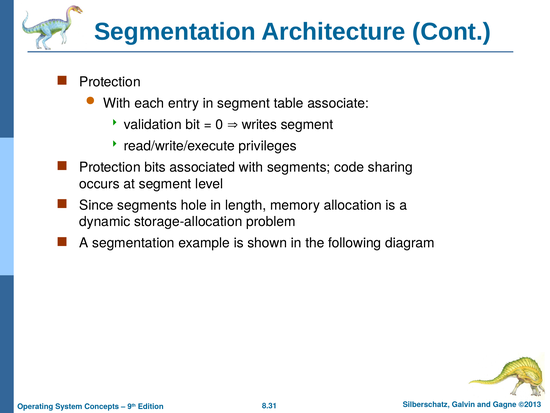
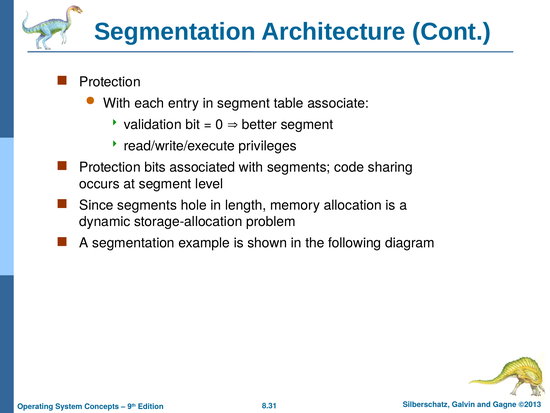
writes: writes -> better
